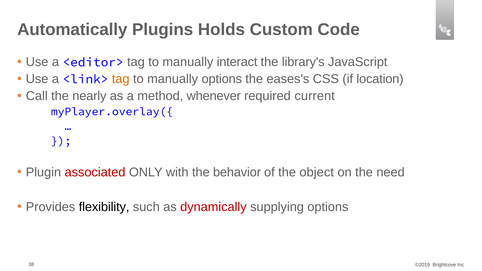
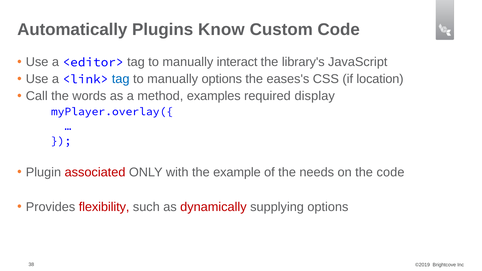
Holds: Holds -> Know
tag at (121, 79) colour: orange -> blue
nearly: nearly -> words
whenever: whenever -> examples
current: current -> display
behavior: behavior -> example
object: object -> needs
the need: need -> code
flexibility colour: black -> red
